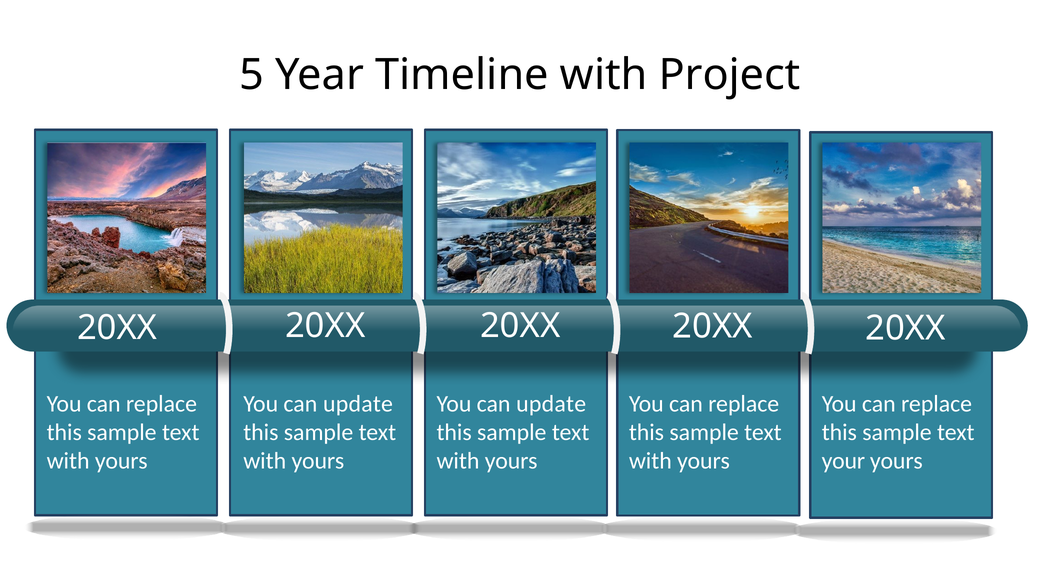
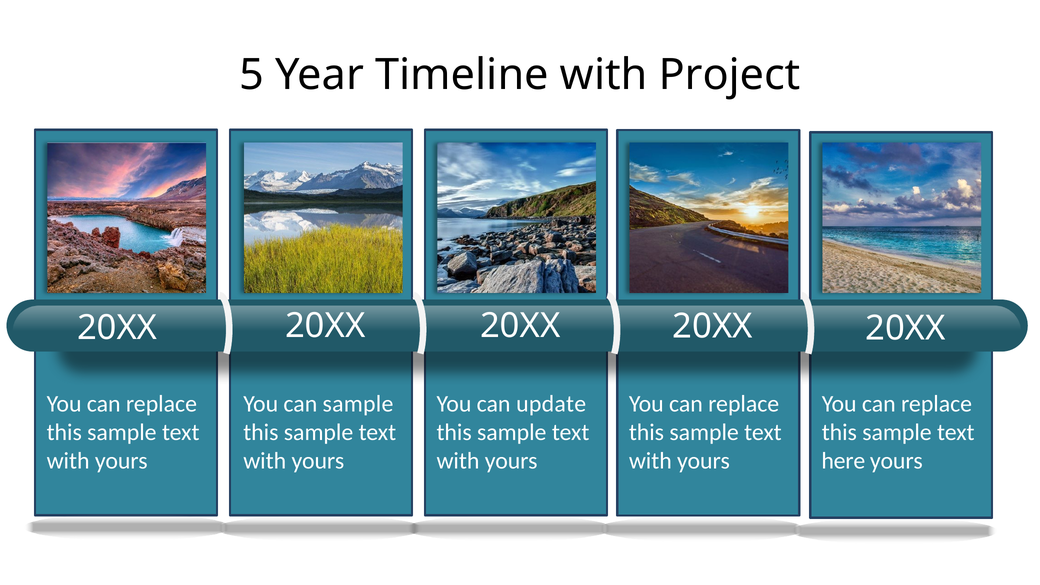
update at (358, 404): update -> sample
your: your -> here
